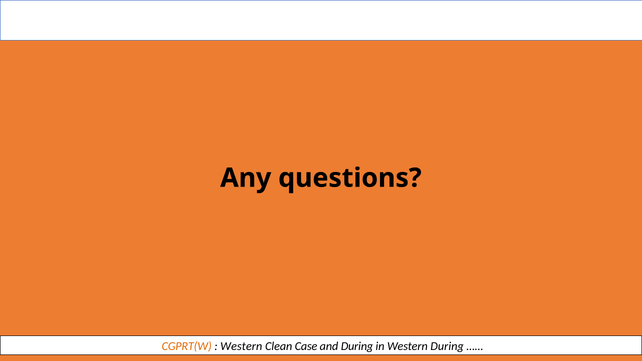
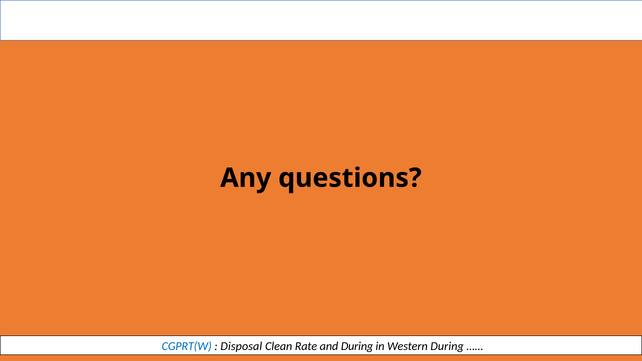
CGPRT(W colour: orange -> blue
Western at (241, 346): Western -> Disposal
Case: Case -> Rate
